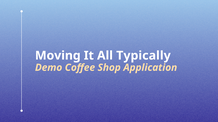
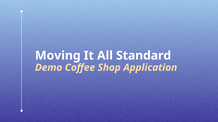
Typically: Typically -> Standard
